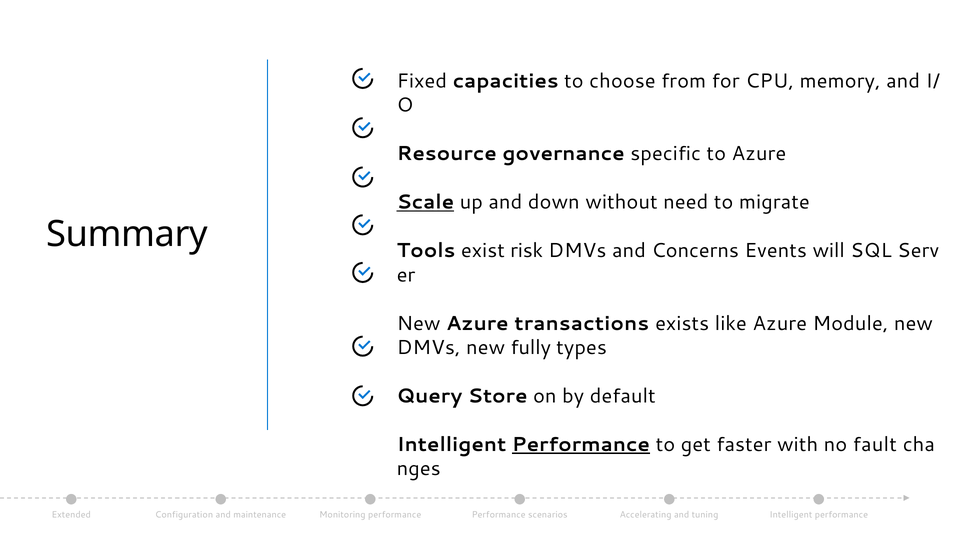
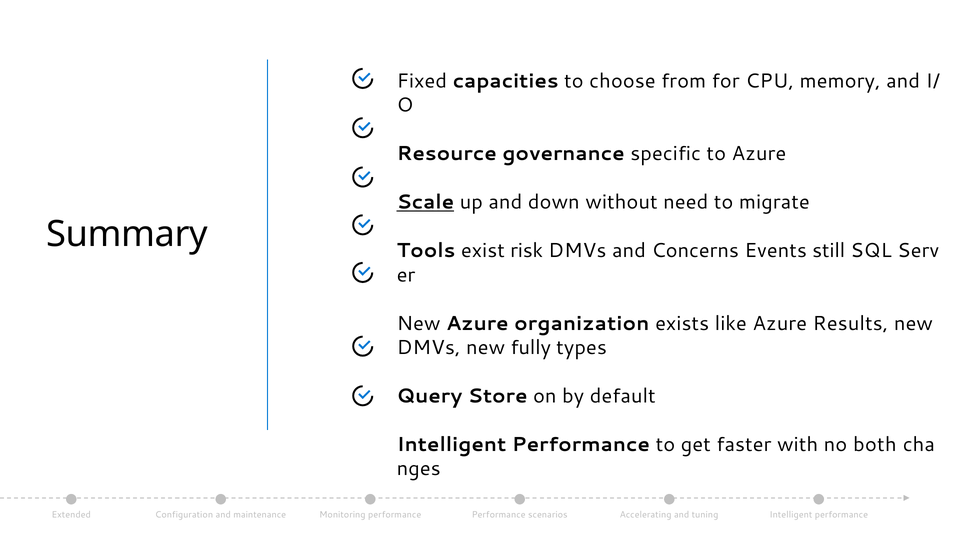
will: will -> still
transactions: transactions -> organization
Module: Module -> Results
Performance at (581, 445) underline: present -> none
fault: fault -> both
